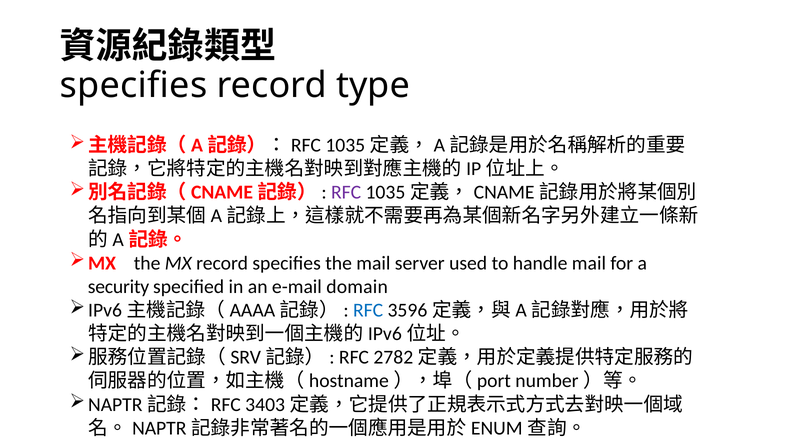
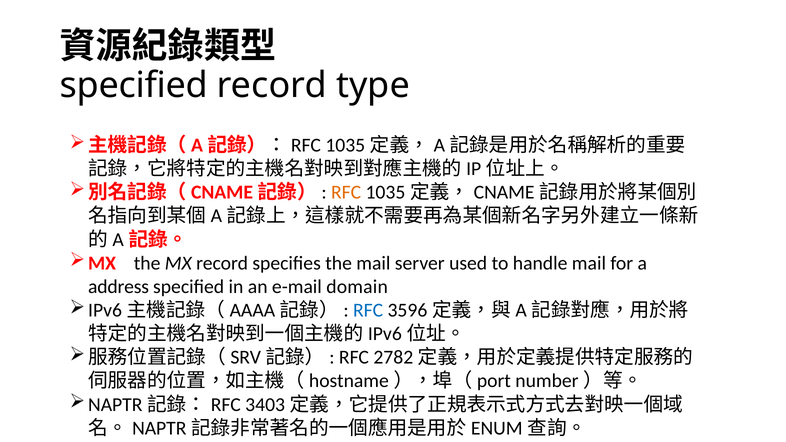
specifies at (134, 85): specifies -> specified
RFC at (346, 192) colour: purple -> orange
security: security -> address
